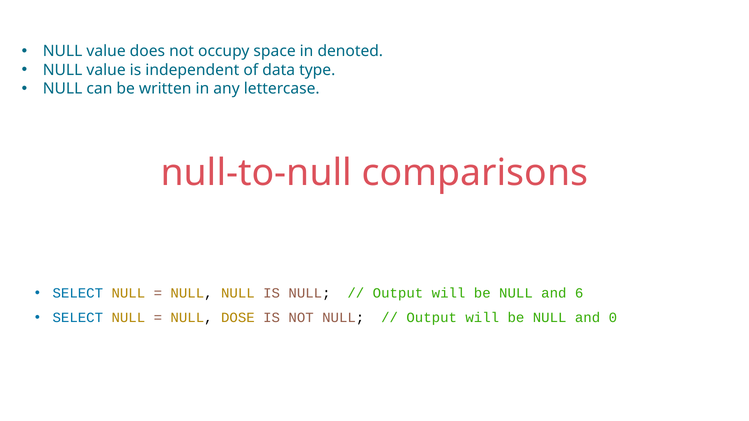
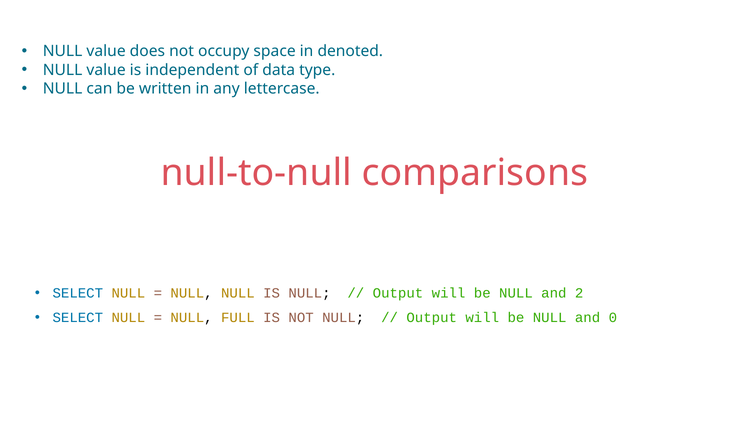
6: 6 -> 2
DOSE: DOSE -> FULL
